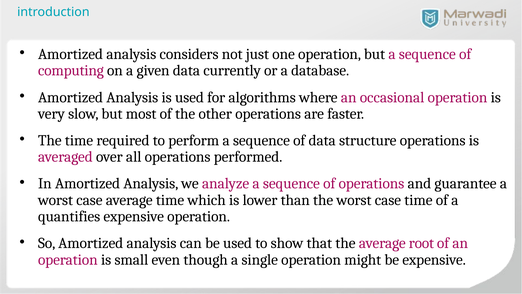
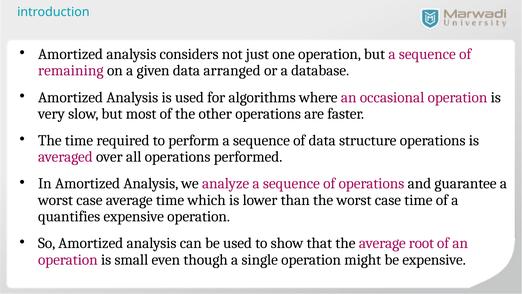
computing: computing -> remaining
currently: currently -> arranged
